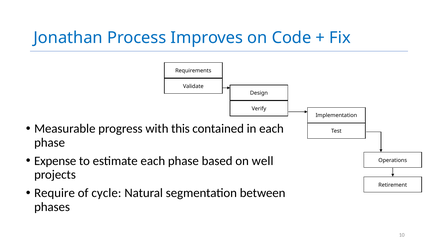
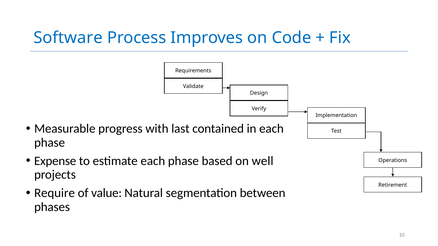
Jonathan: Jonathan -> Software
this: this -> last
cycle: cycle -> value
